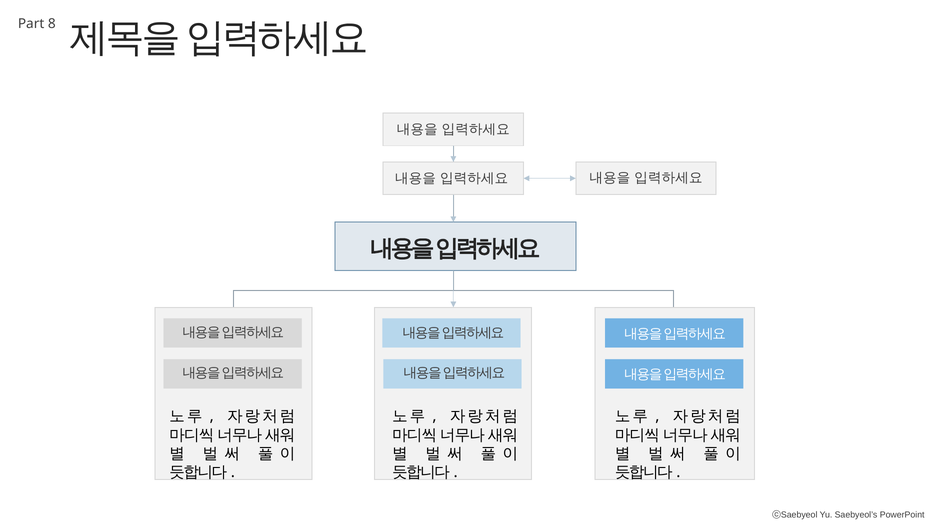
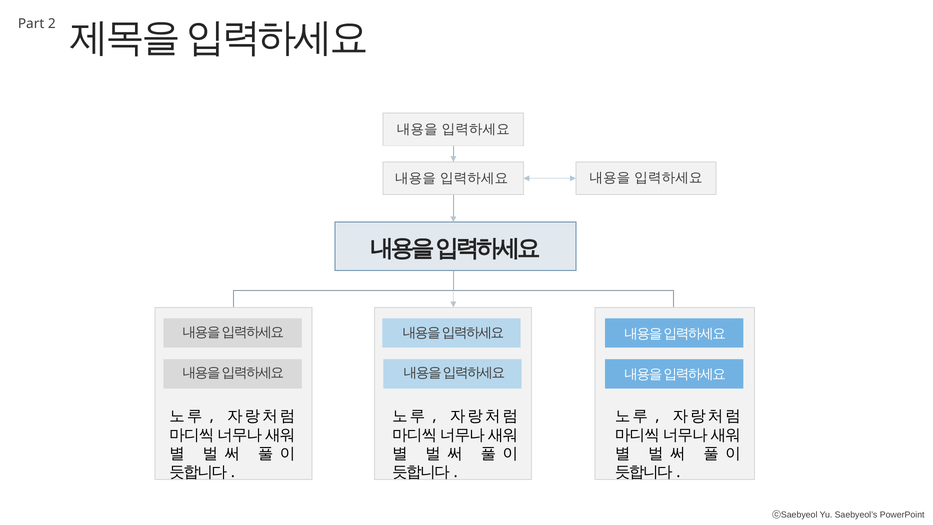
8: 8 -> 2
